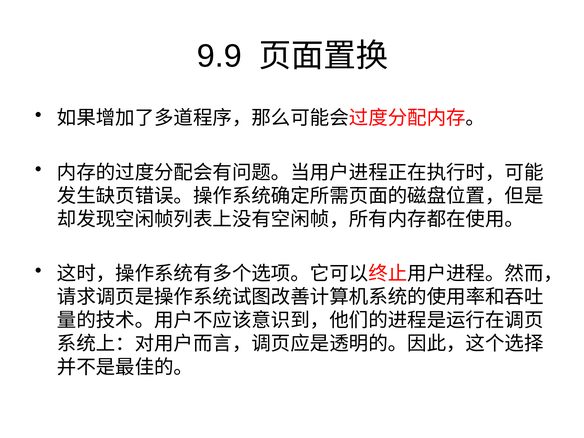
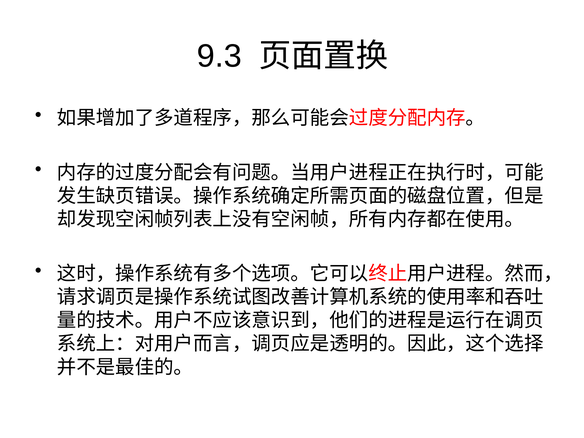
9.9: 9.9 -> 9.3
